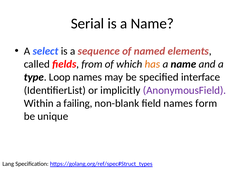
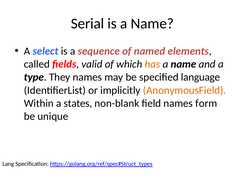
from: from -> valid
Loop: Loop -> They
interface: interface -> language
AnonymousField colour: purple -> orange
failing: failing -> states
